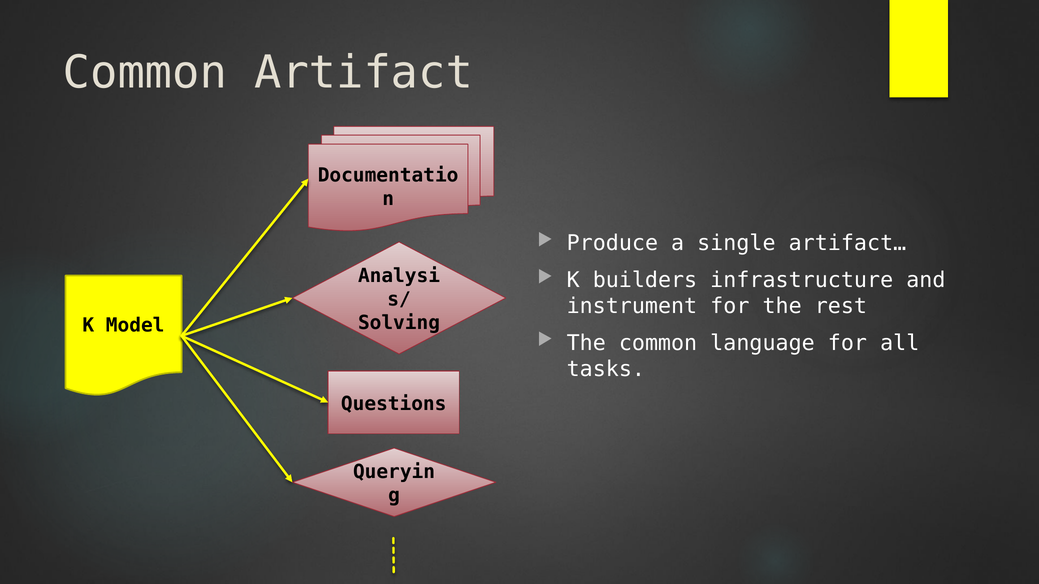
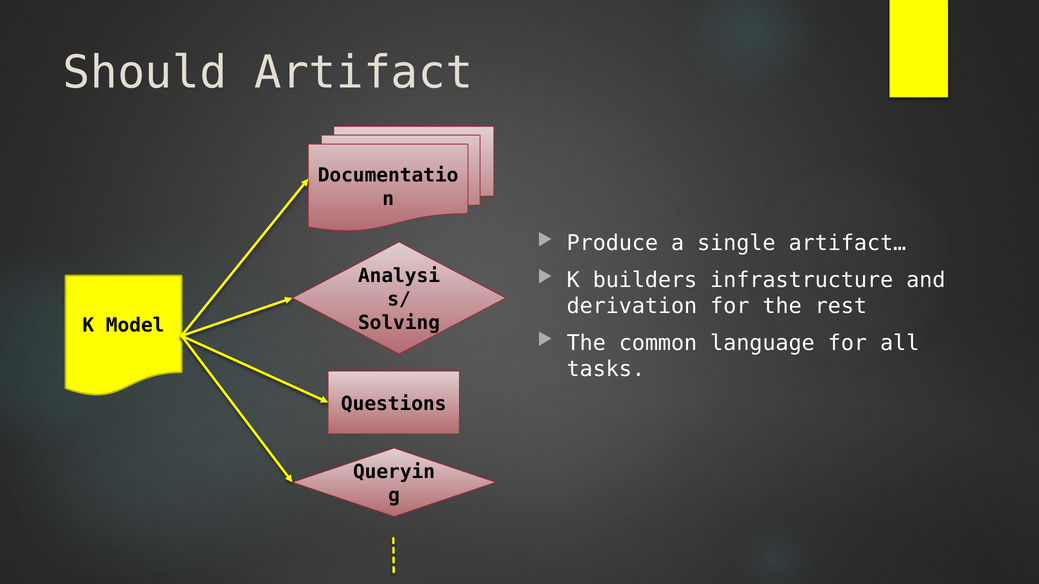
Common at (145, 73): Common -> Should
instrument: instrument -> derivation
